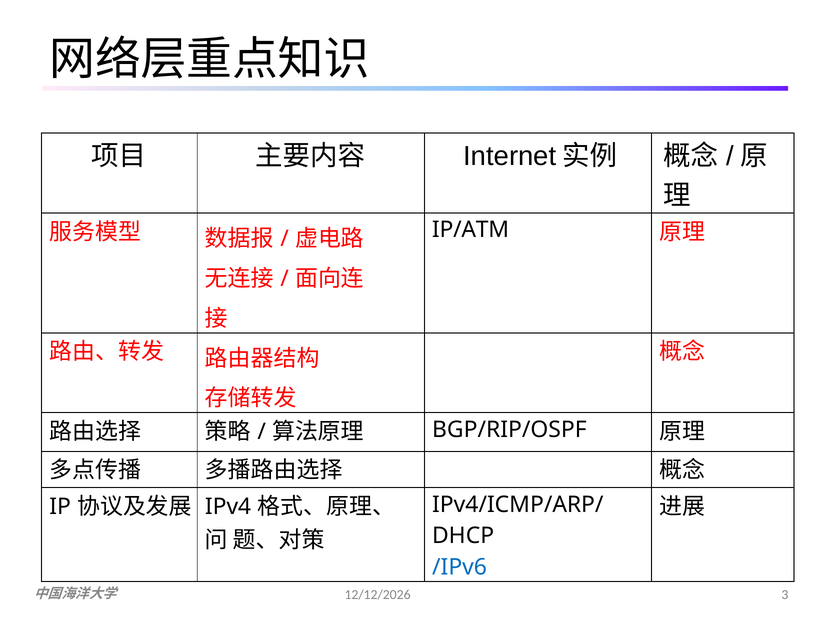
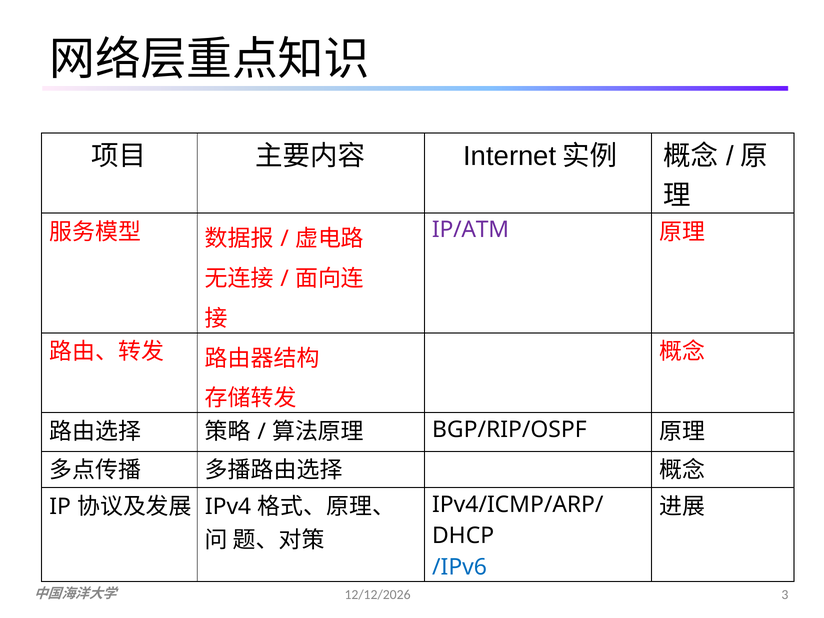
IP/ATM colour: black -> purple
